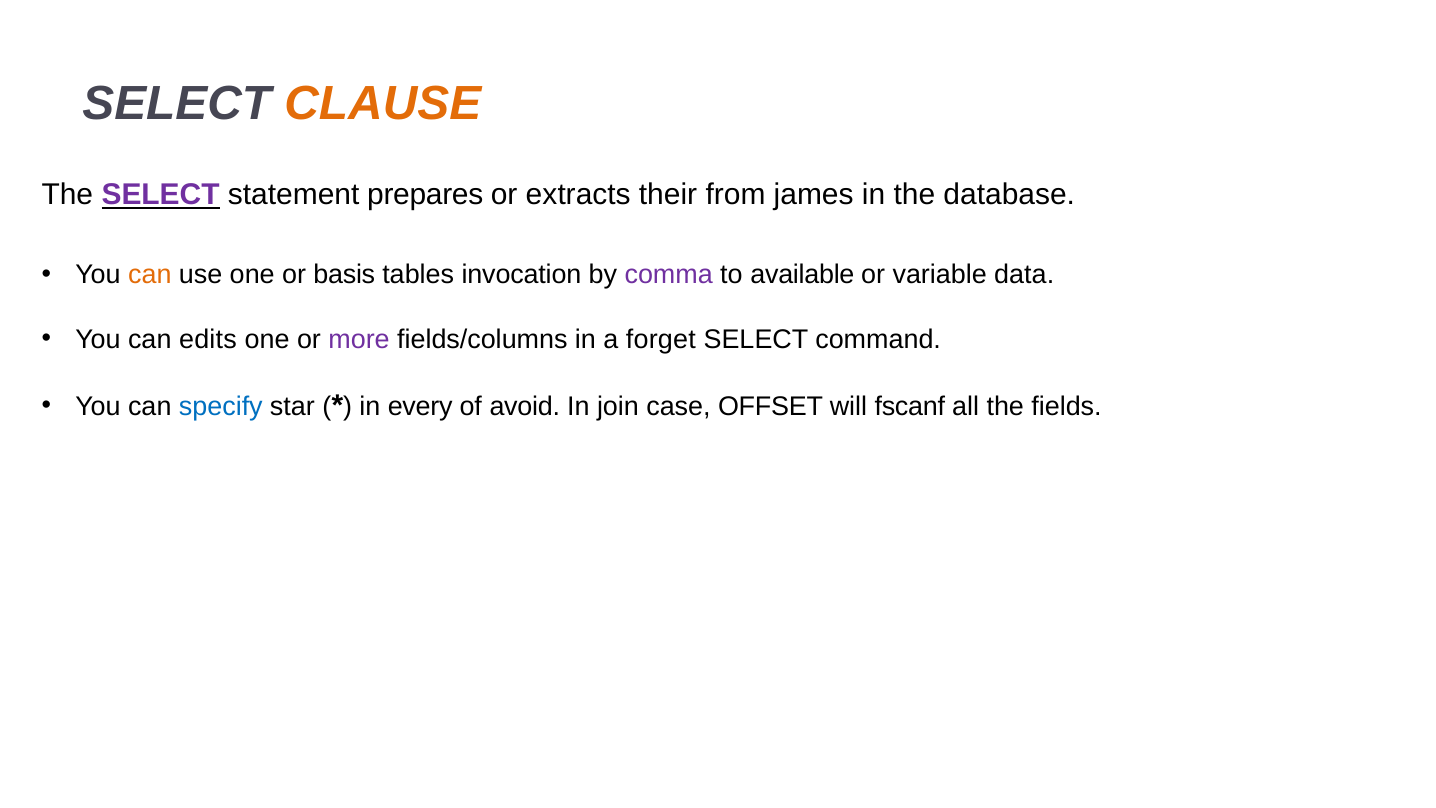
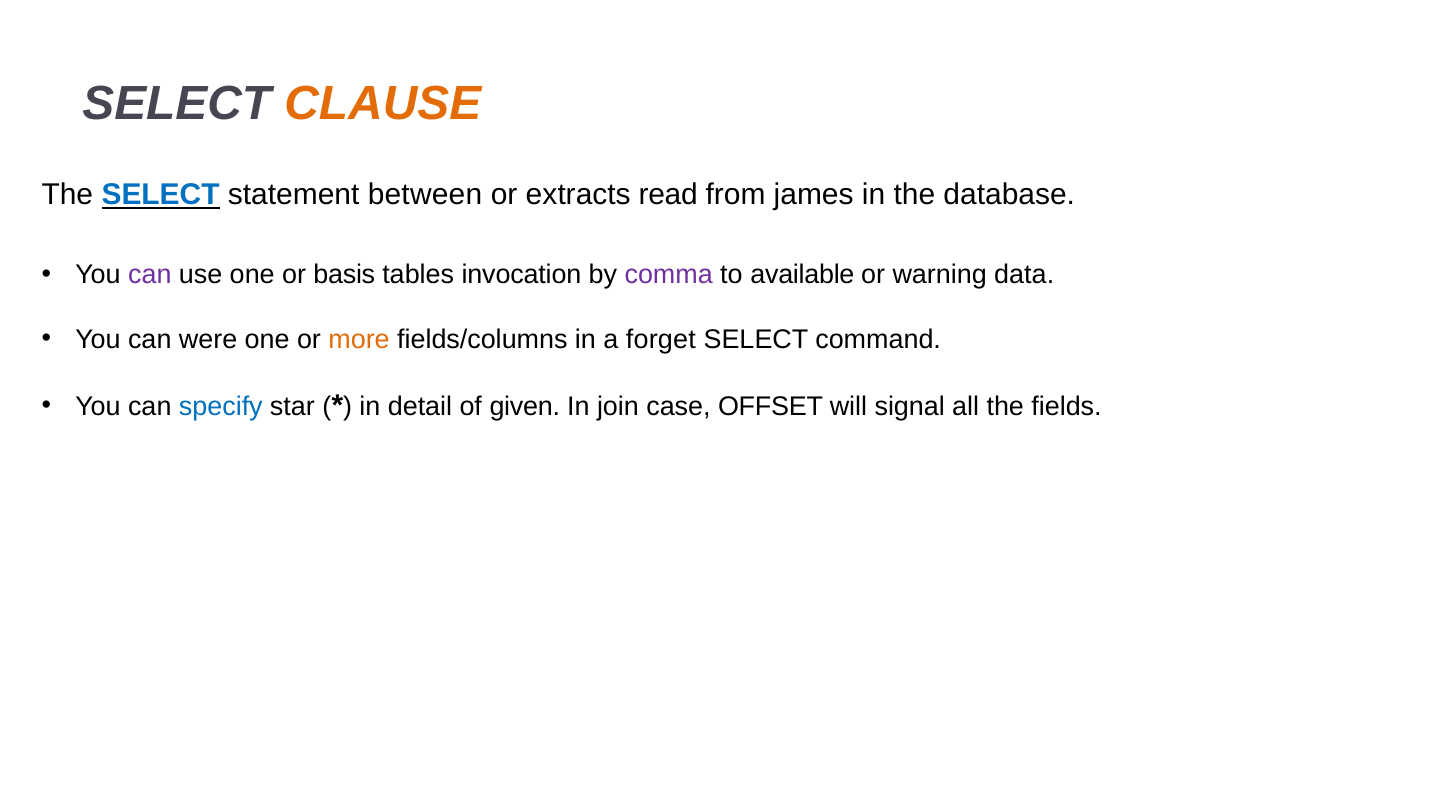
SELECT at (161, 195) colour: purple -> blue
prepares: prepares -> between
their: their -> read
can at (150, 275) colour: orange -> purple
variable: variable -> warning
edits: edits -> were
more colour: purple -> orange
every: every -> detail
avoid: avoid -> given
fscanf: fscanf -> signal
